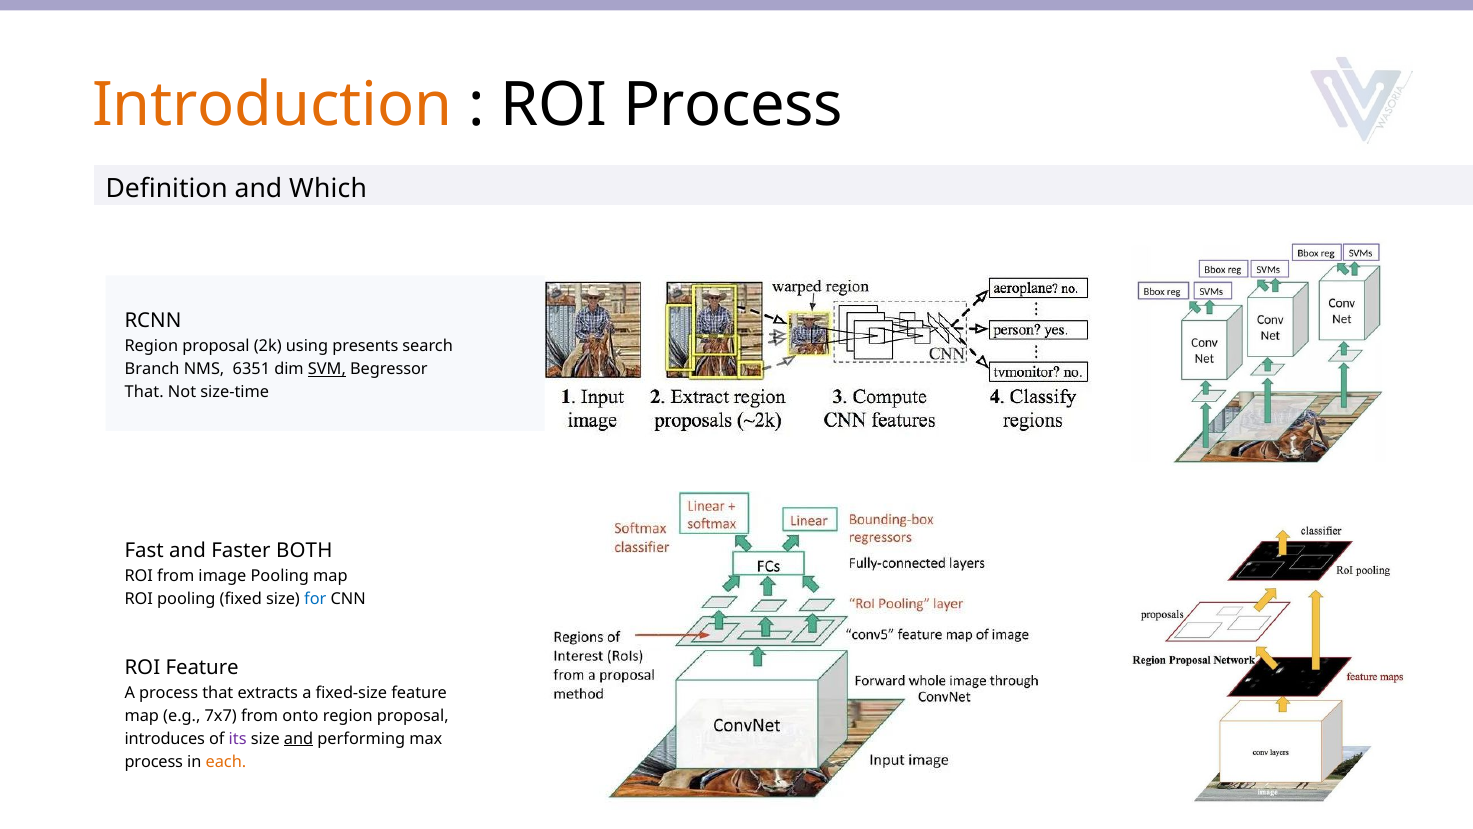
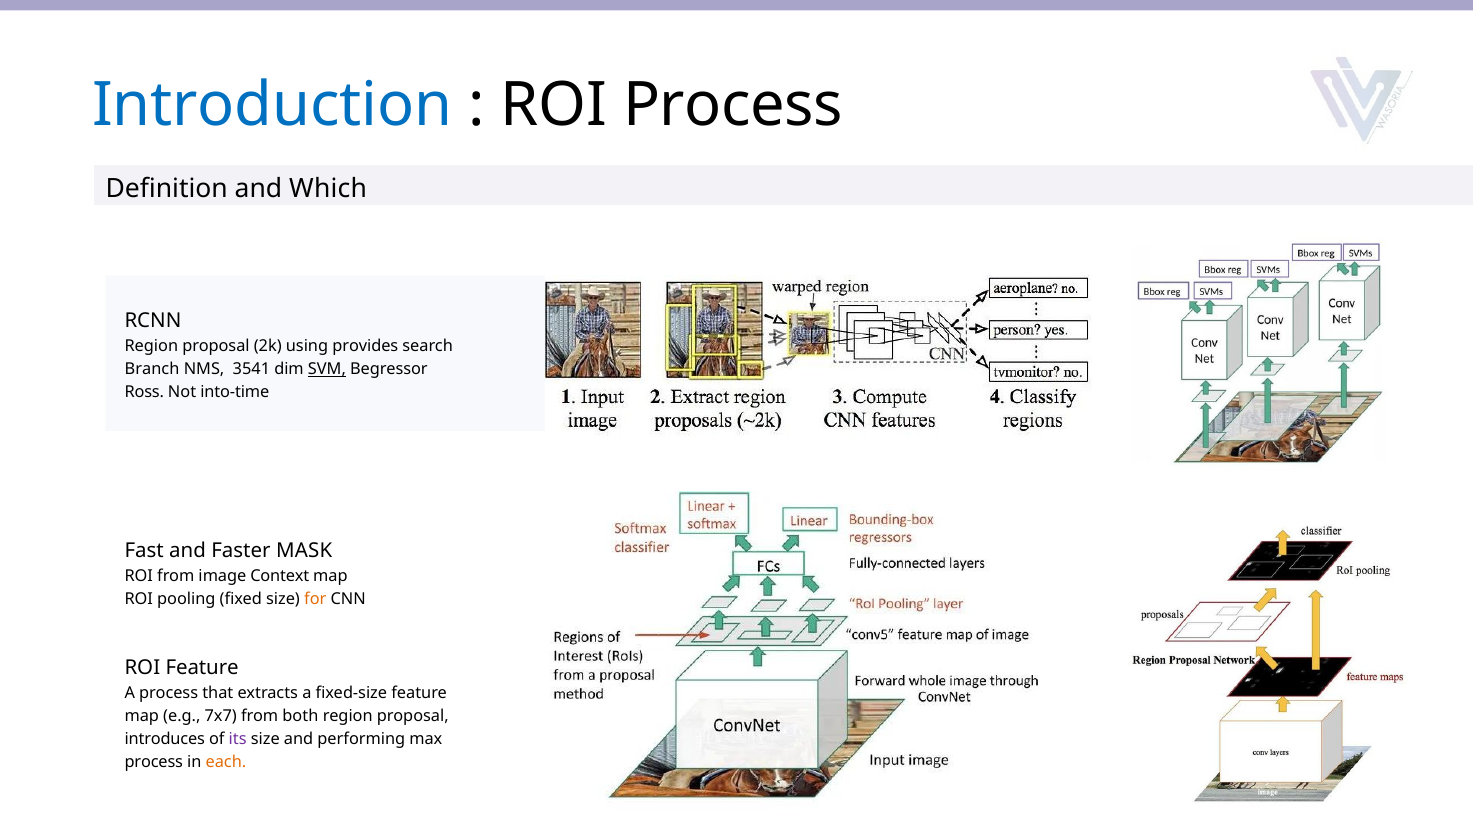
Introduction colour: orange -> blue
presents: presents -> provides
6351: 6351 -> 3541
That at (144, 392): That -> Ross
size-time: size-time -> into-time
BOTH: BOTH -> MASK
image Pooling: Pooling -> Context
for colour: blue -> orange
onto: onto -> both
and at (299, 738) underline: present -> none
